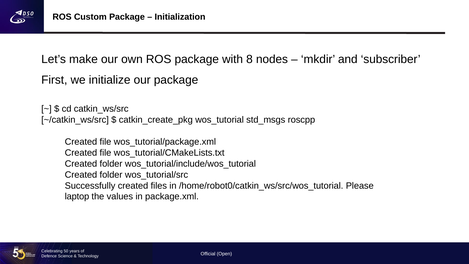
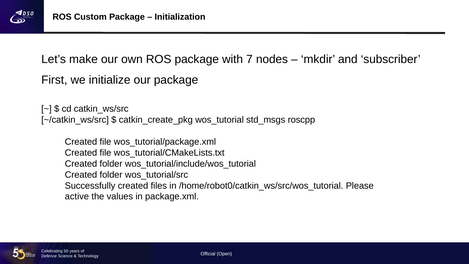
8: 8 -> 7
laptop: laptop -> active
